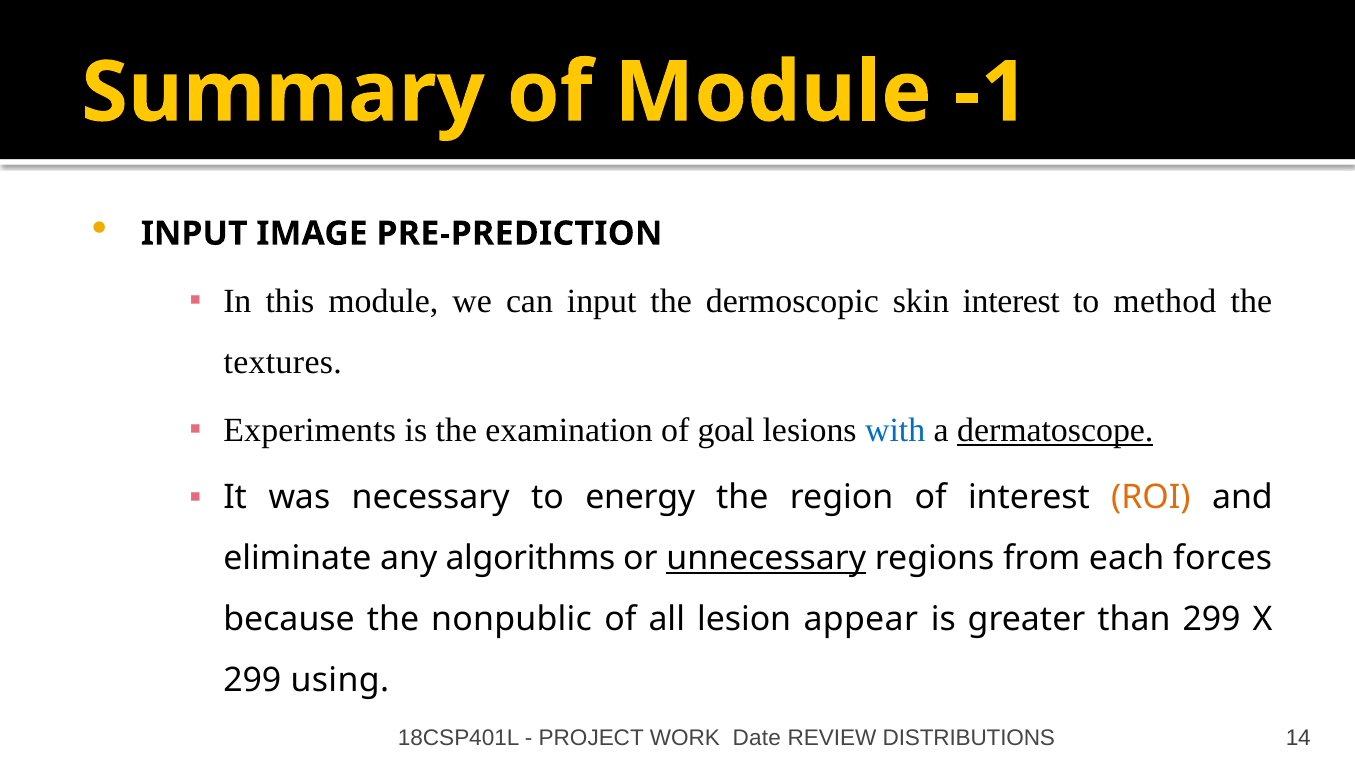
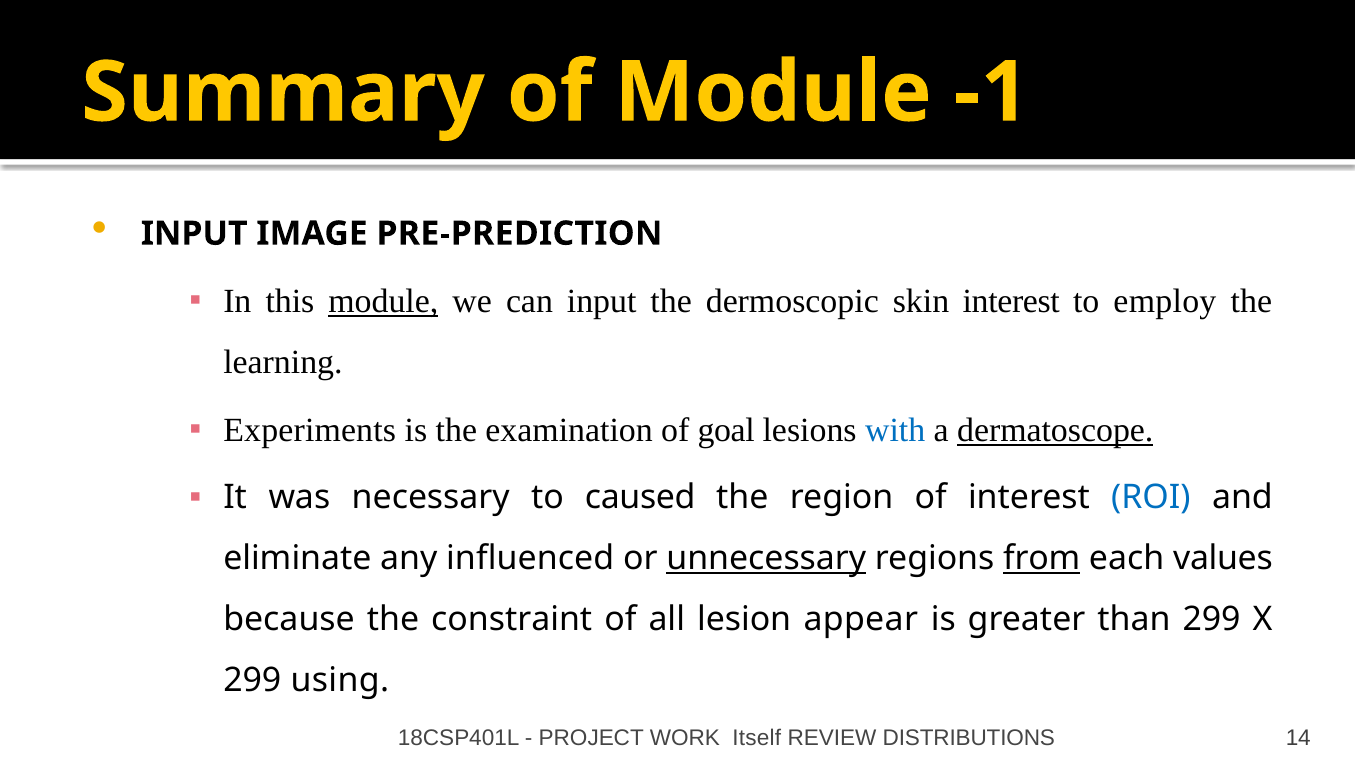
module at (383, 301) underline: none -> present
method: method -> employ
textures: textures -> learning
energy: energy -> caused
ROI colour: orange -> blue
algorithms: algorithms -> influenced
from underline: none -> present
forces: forces -> values
nonpublic: nonpublic -> constraint
Date: Date -> Itself
